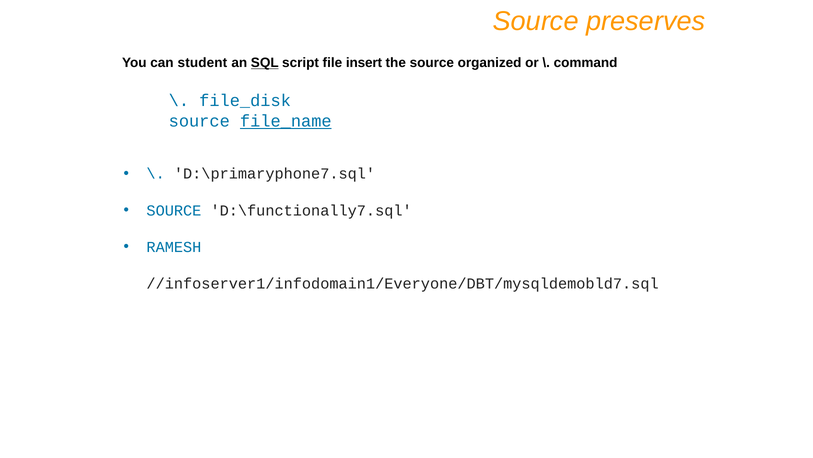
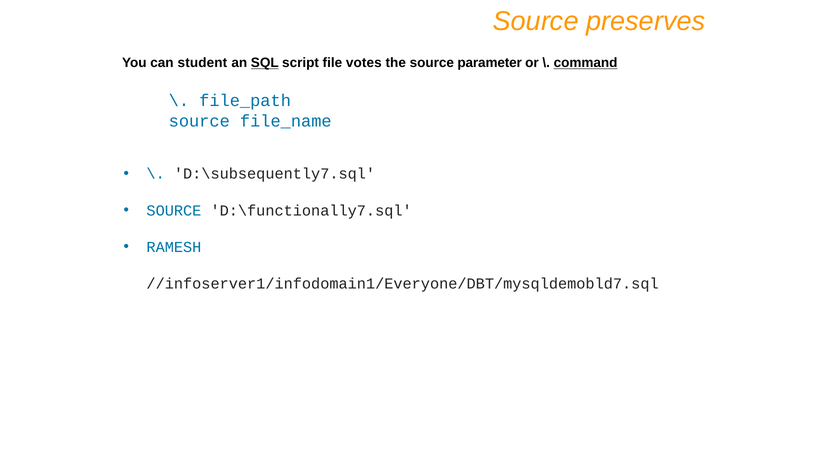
insert: insert -> votes
organized: organized -> parameter
command underline: none -> present
file_disk: file_disk -> file_path
file_name underline: present -> none
D:\primaryphone7.sql: D:\primaryphone7.sql -> D:\subsequently7.sql
